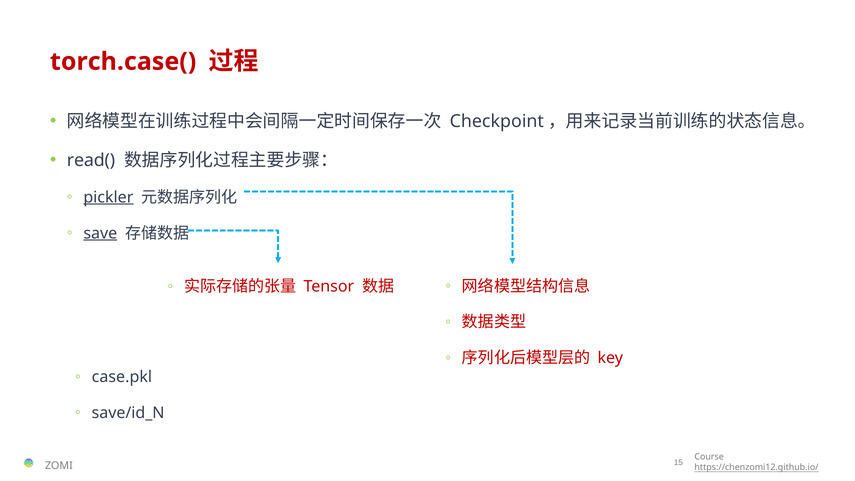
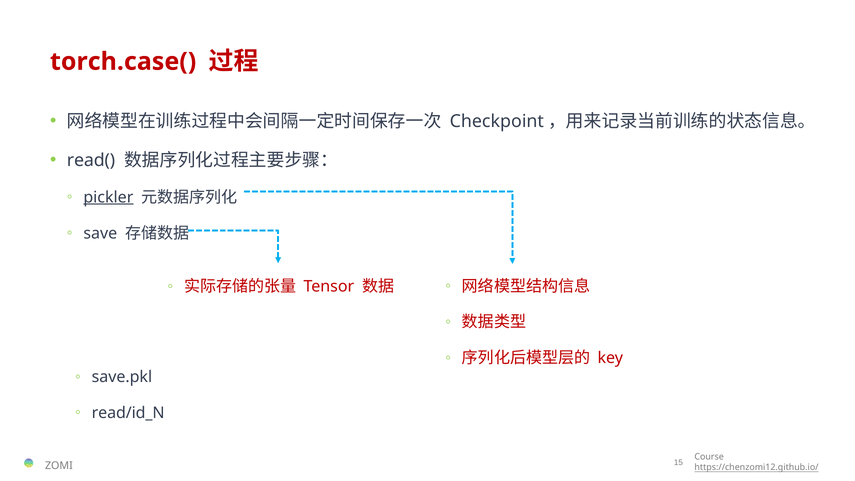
save underline: present -> none
case.pkl: case.pkl -> save.pkl
save/id_N: save/id_N -> read/id_N
